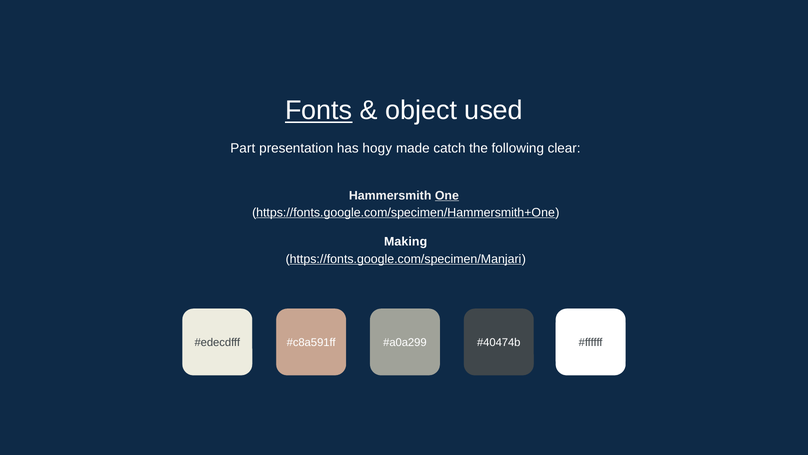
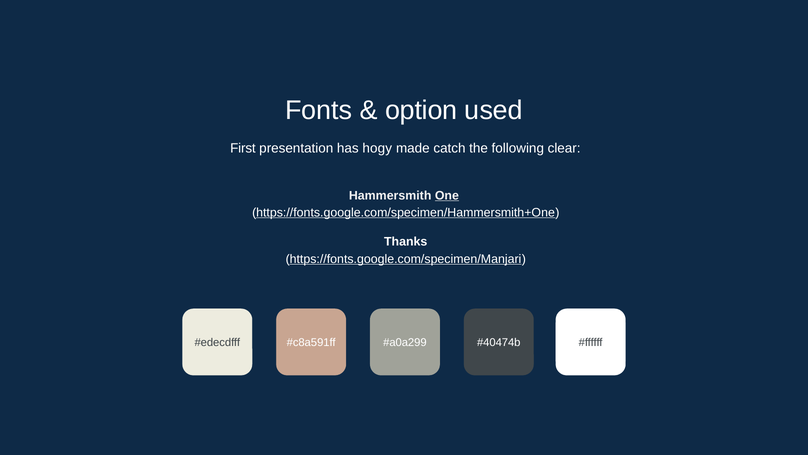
Fonts underline: present -> none
object: object -> option
Part: Part -> First
Making: Making -> Thanks
